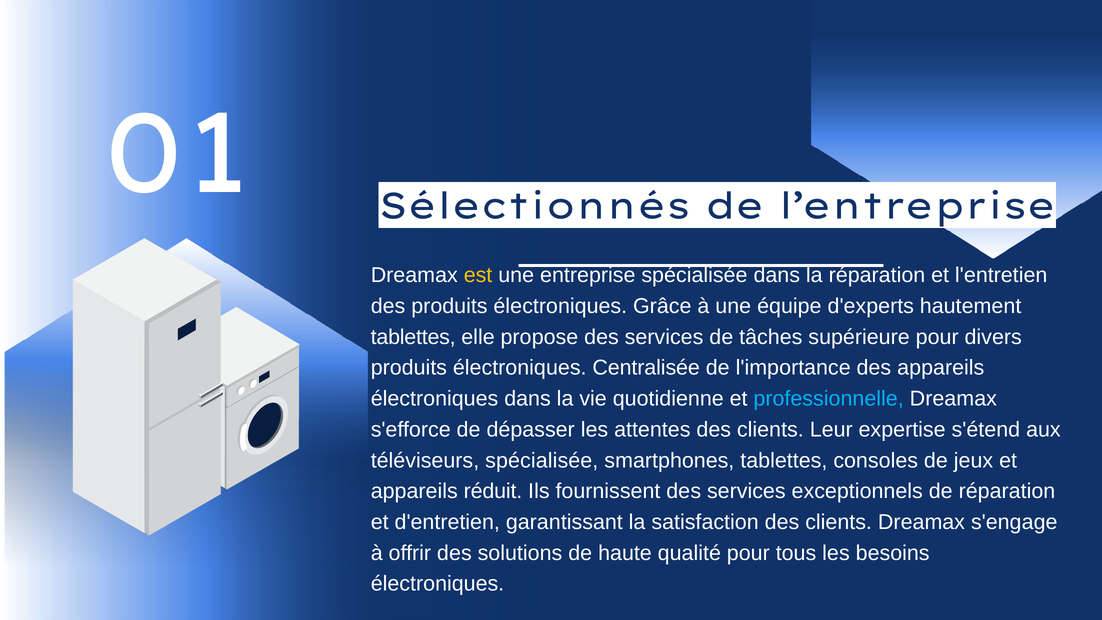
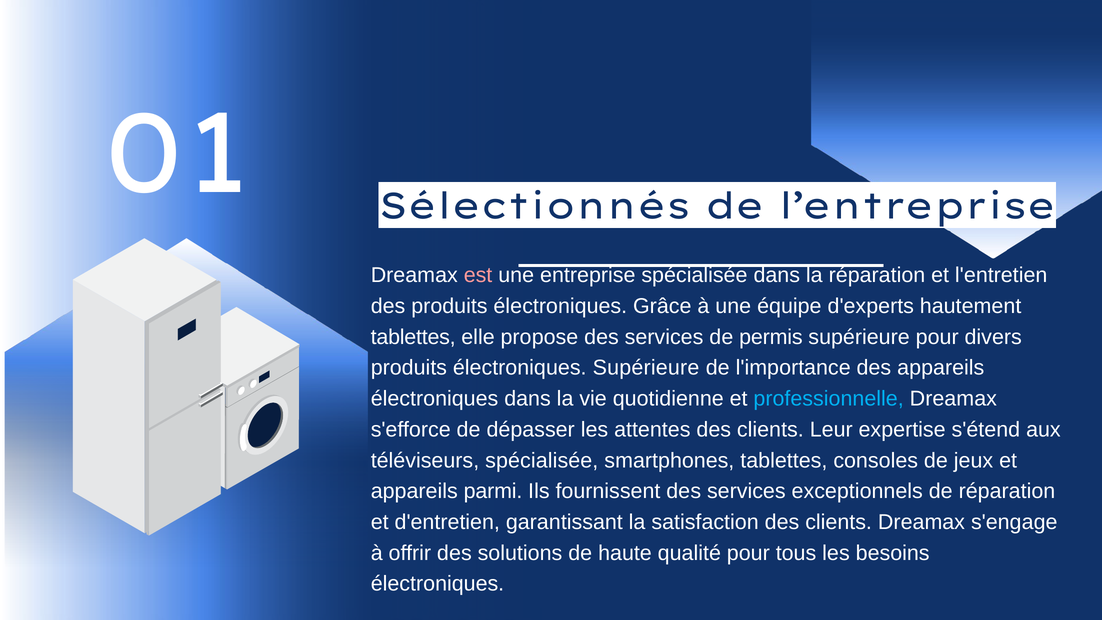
est colour: yellow -> pink
tâches: tâches -> permis
électroniques Centralisée: Centralisée -> Supérieure
réduit: réduit -> parmi
